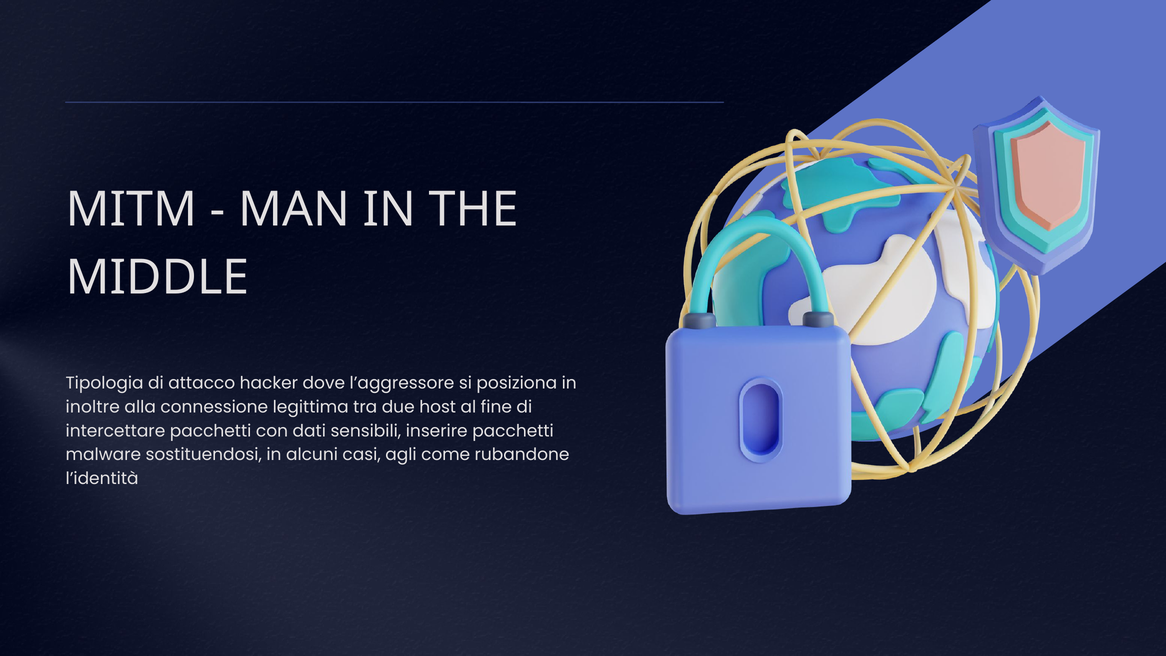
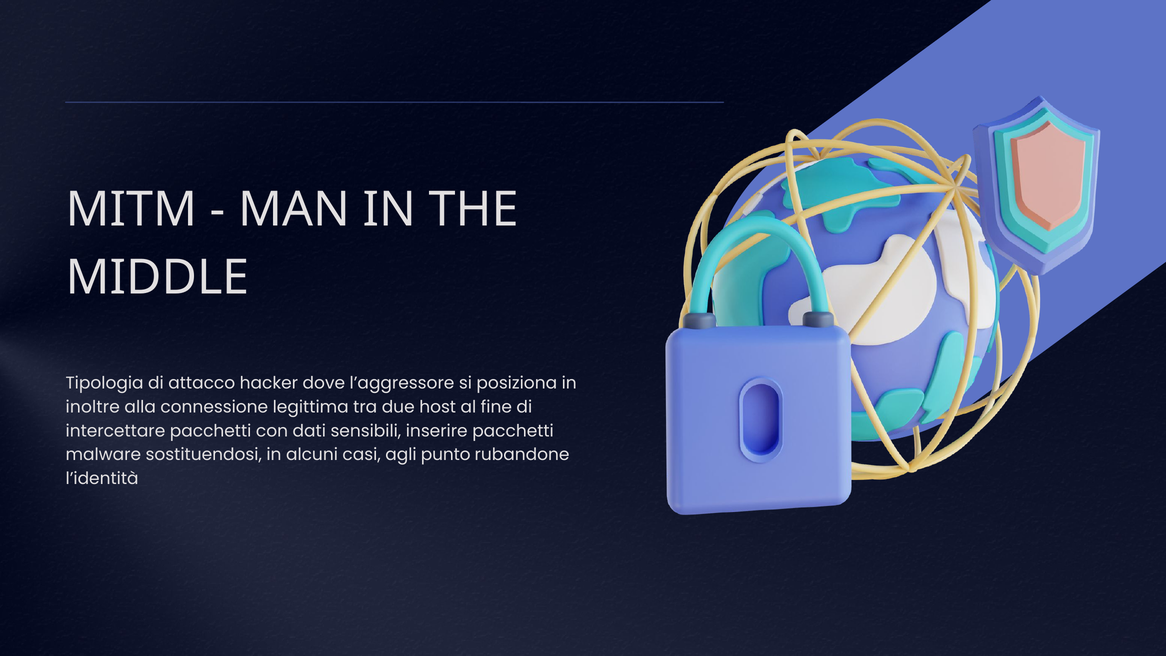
come: come -> punto
